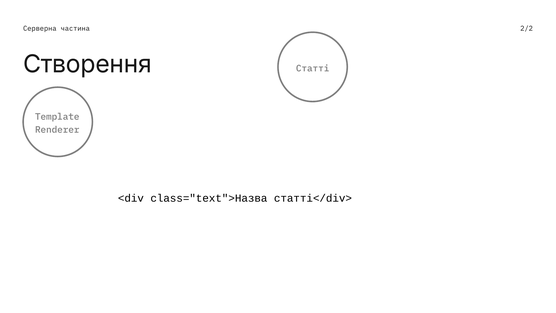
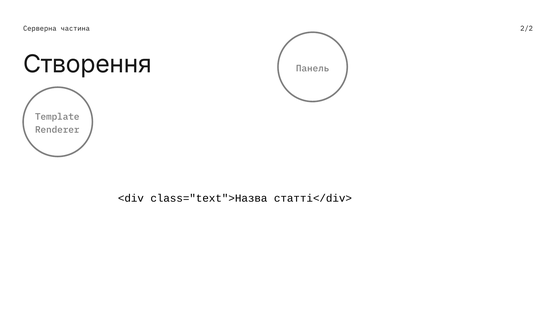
Статті: Статті -> Панель
